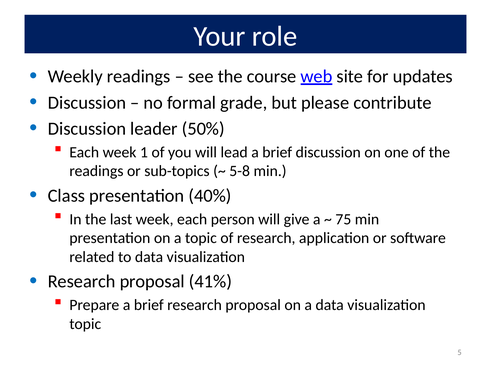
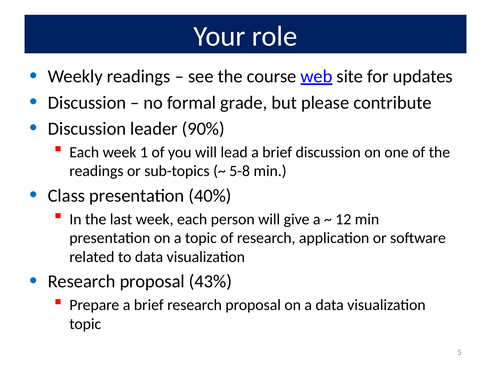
50%: 50% -> 90%
75: 75 -> 12
41%: 41% -> 43%
